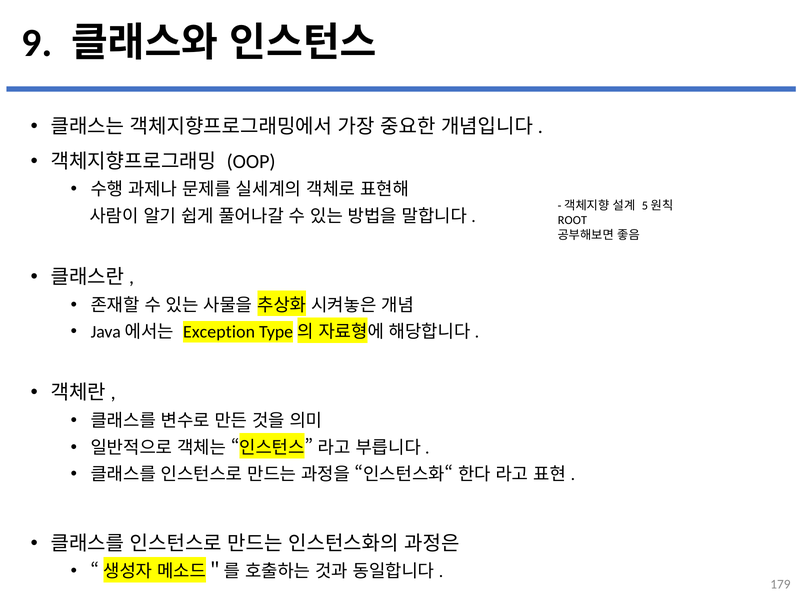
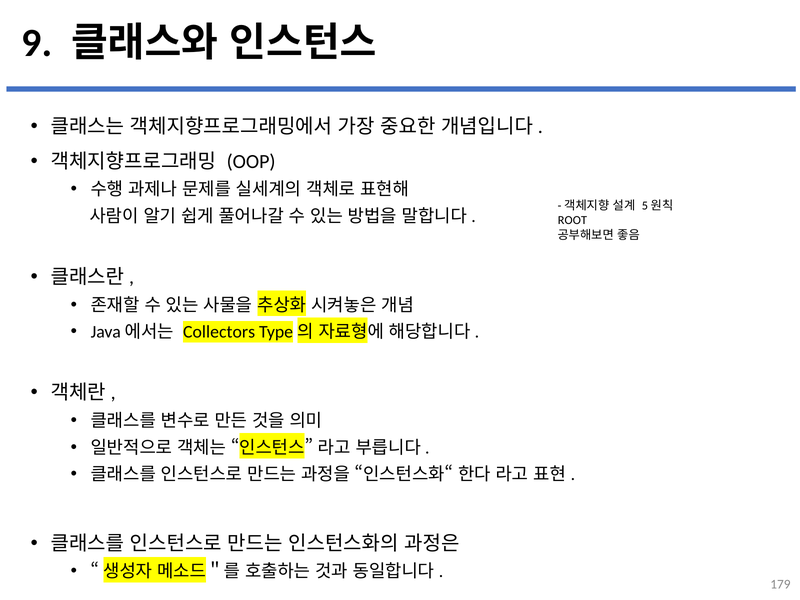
Exception: Exception -> Collectors
